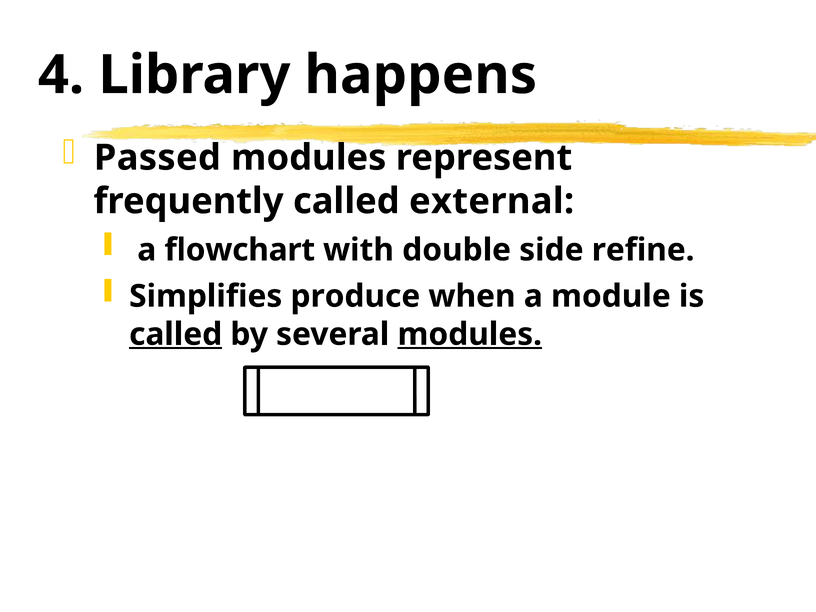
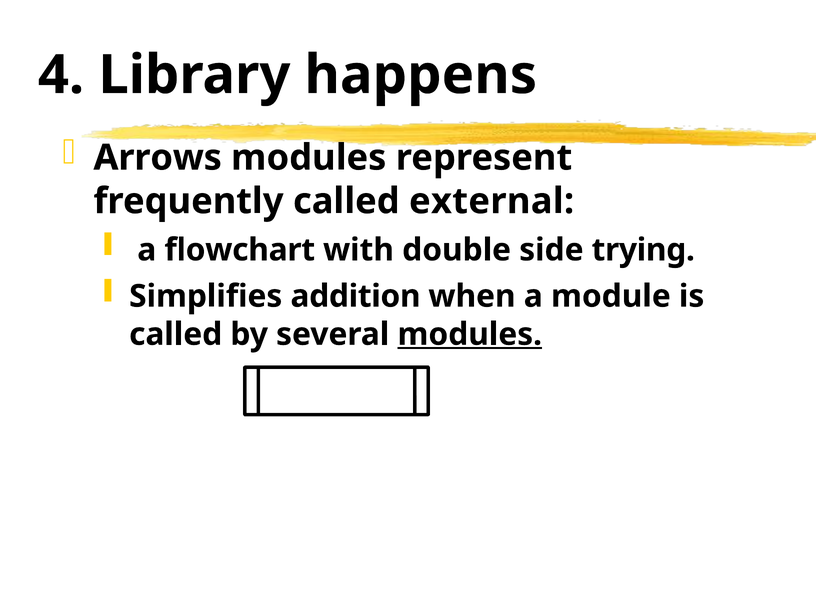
Passed: Passed -> Arrows
refine: refine -> trying
produce: produce -> addition
called at (176, 334) underline: present -> none
